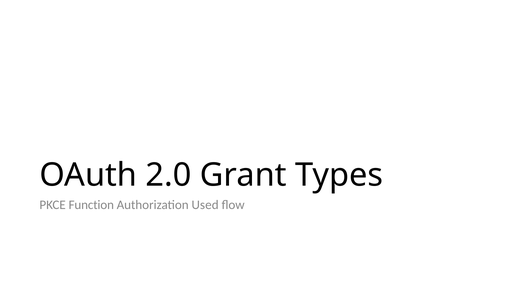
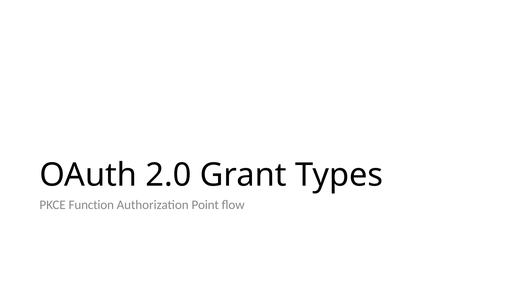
Used: Used -> Point
